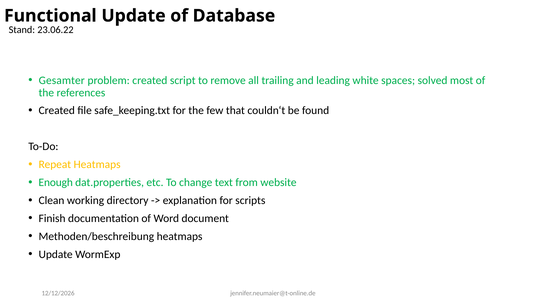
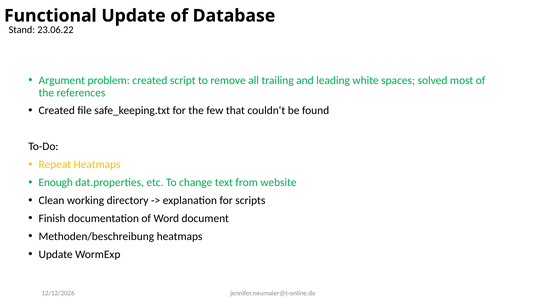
Gesamter: Gesamter -> Argument
